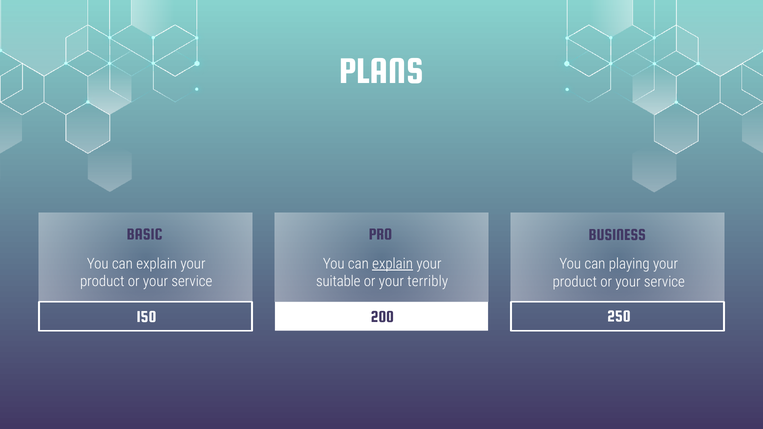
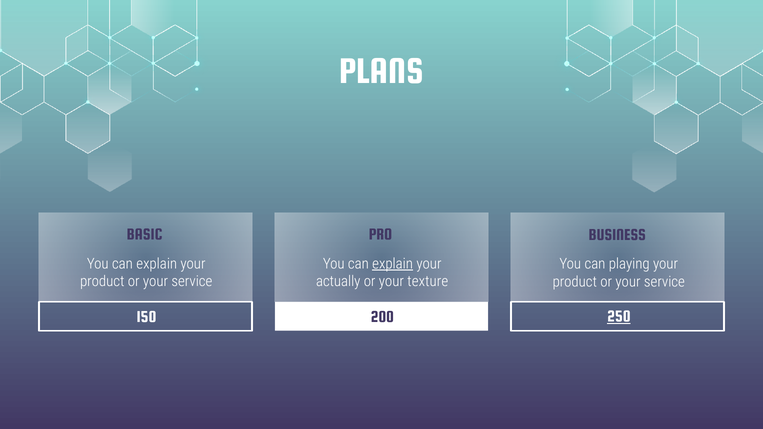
suitable: suitable -> actually
terribly: terribly -> texture
250 underline: none -> present
